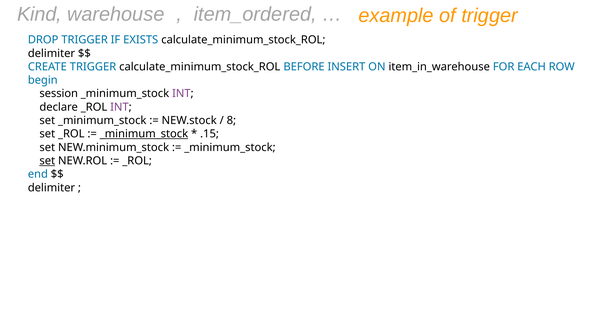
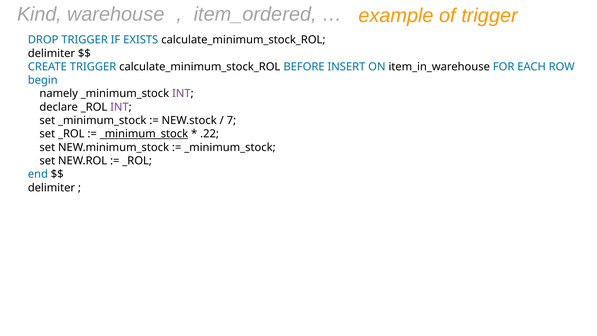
session: session -> namely
8: 8 -> 7
.15: .15 -> .22
set at (47, 161) underline: present -> none
